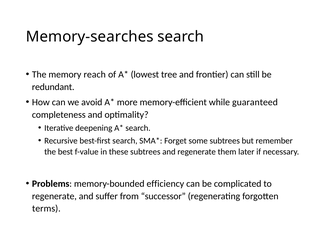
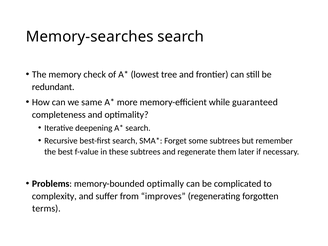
reach: reach -> check
avoid: avoid -> same
efficiency: efficiency -> optimally
regenerate at (54, 196): regenerate -> complexity
successor: successor -> improves
